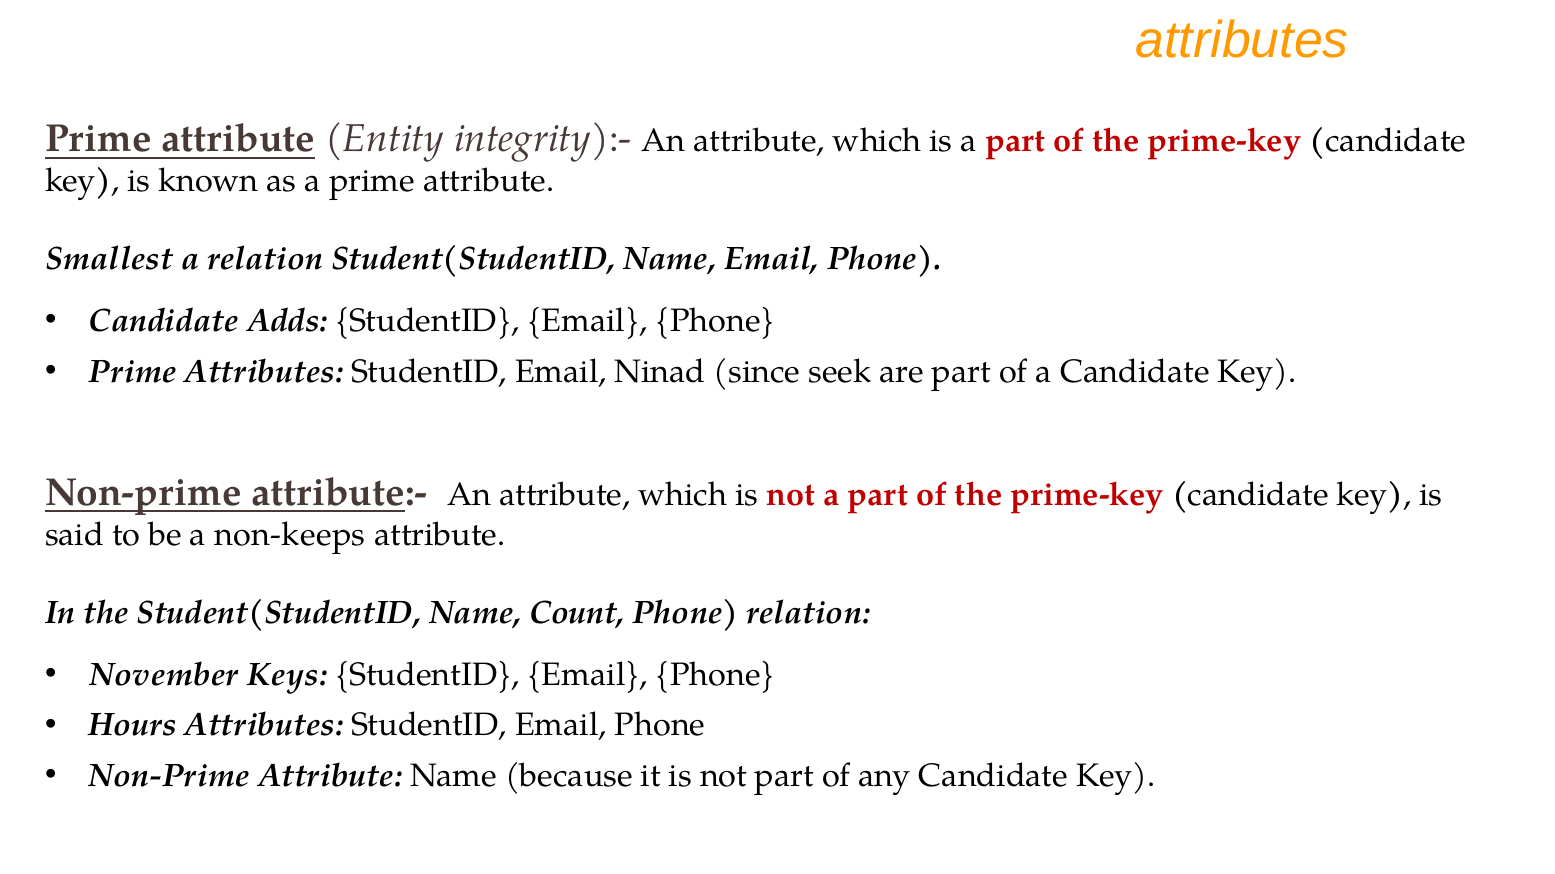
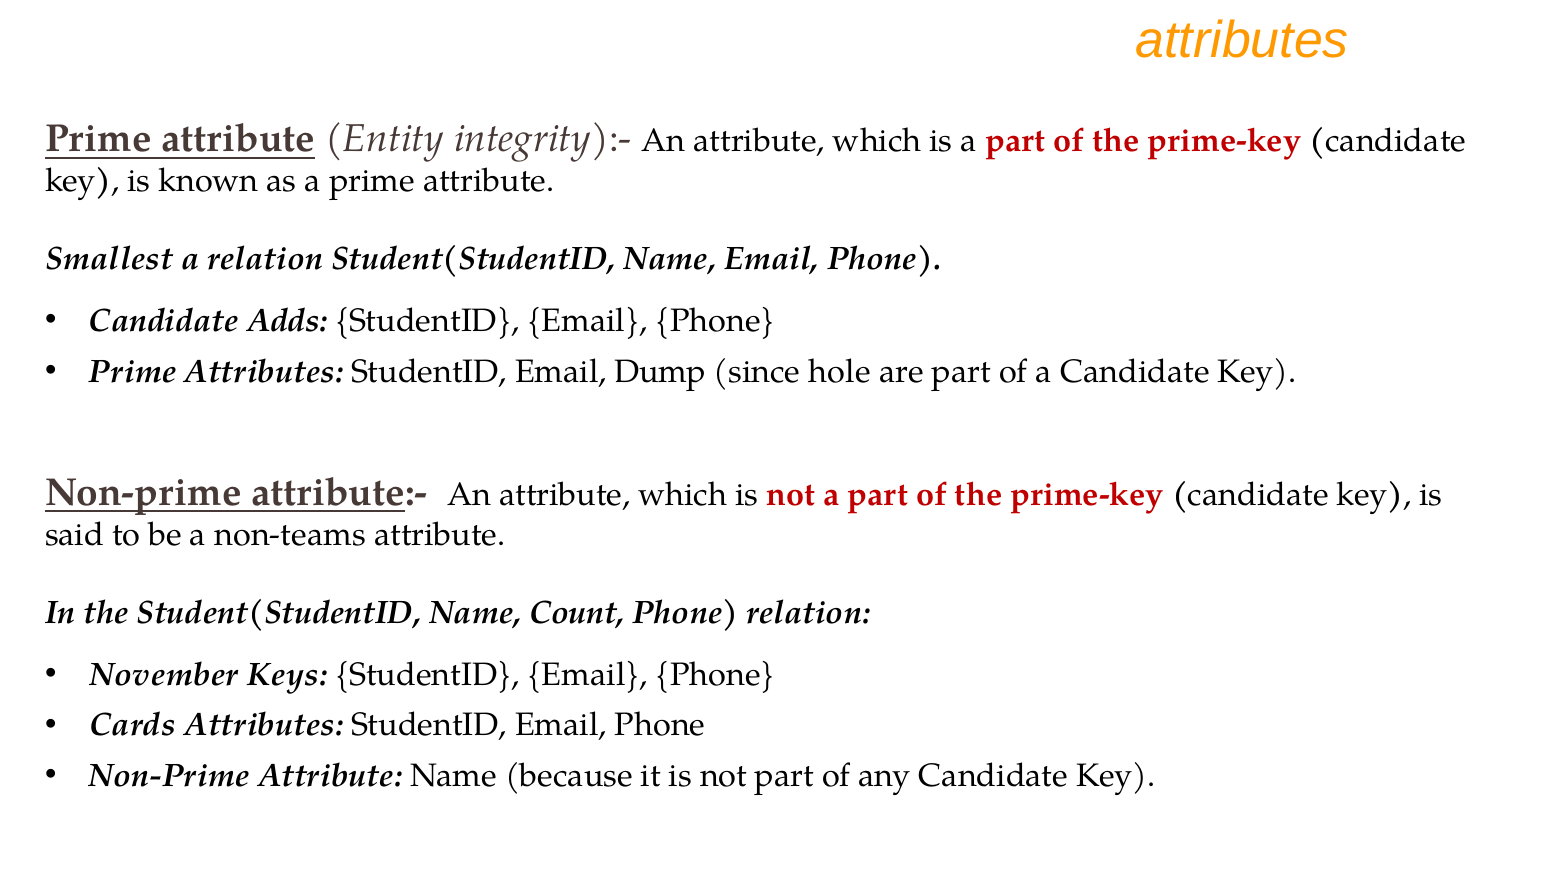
Ninad: Ninad -> Dump
seek: seek -> hole
non-keeps: non-keeps -> non-teams
Hours: Hours -> Cards
